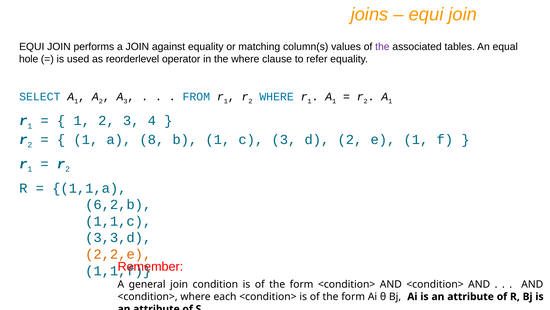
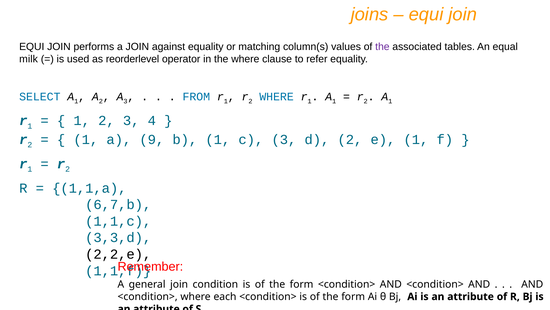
hole: hole -> milk
8: 8 -> 9
6,2,b: 6,2,b -> 6,7,b
2,2,e colour: orange -> black
